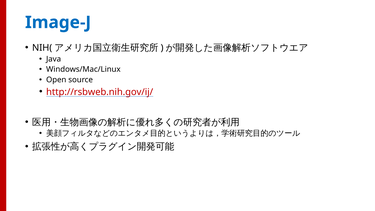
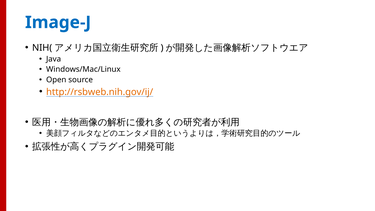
http://rsbweb.nih.gov/ij/ colour: red -> orange
